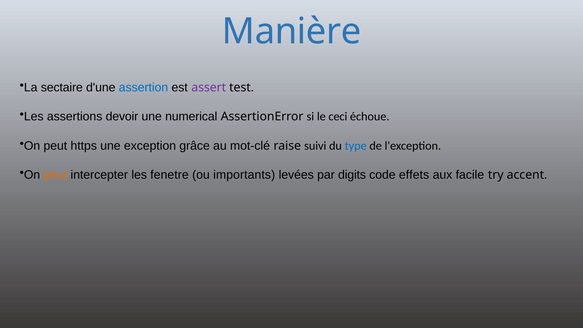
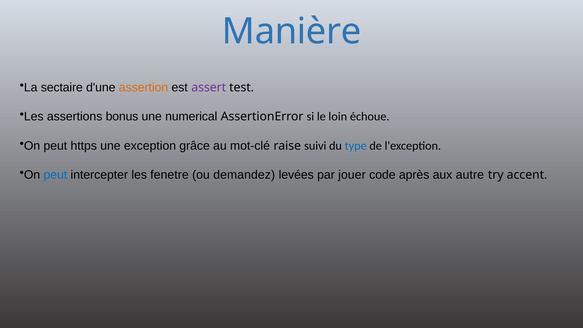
assertion colour: blue -> orange
devoir: devoir -> bonus
ceci: ceci -> loin
peut at (55, 175) colour: orange -> blue
importants: importants -> demandez
digits: digits -> jouer
effets: effets -> après
facile: facile -> autre
